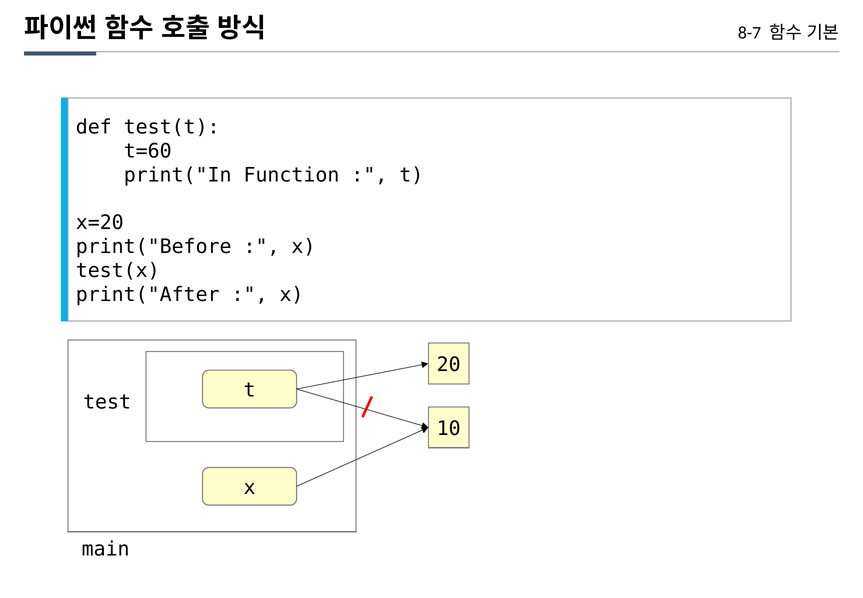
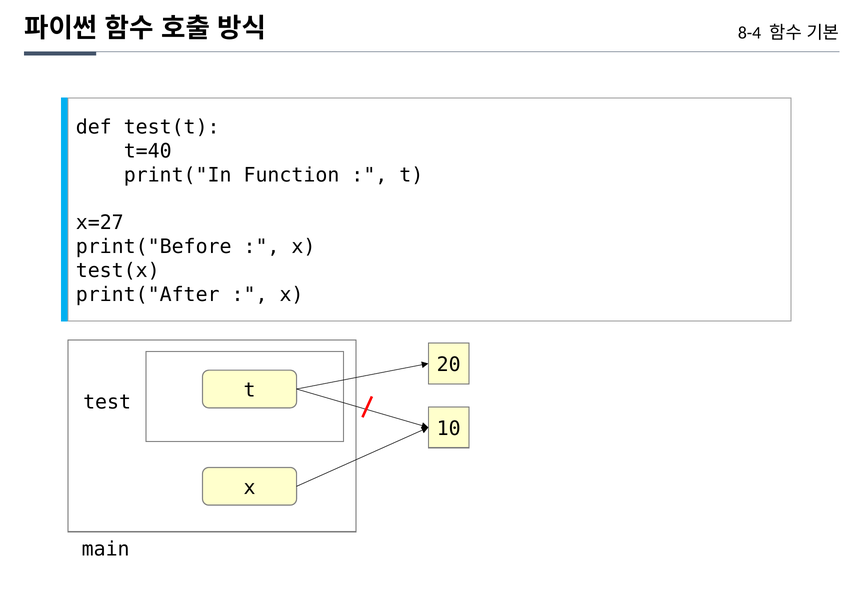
8-7: 8-7 -> 8-4
t=60: t=60 -> t=40
x=20: x=20 -> x=27
